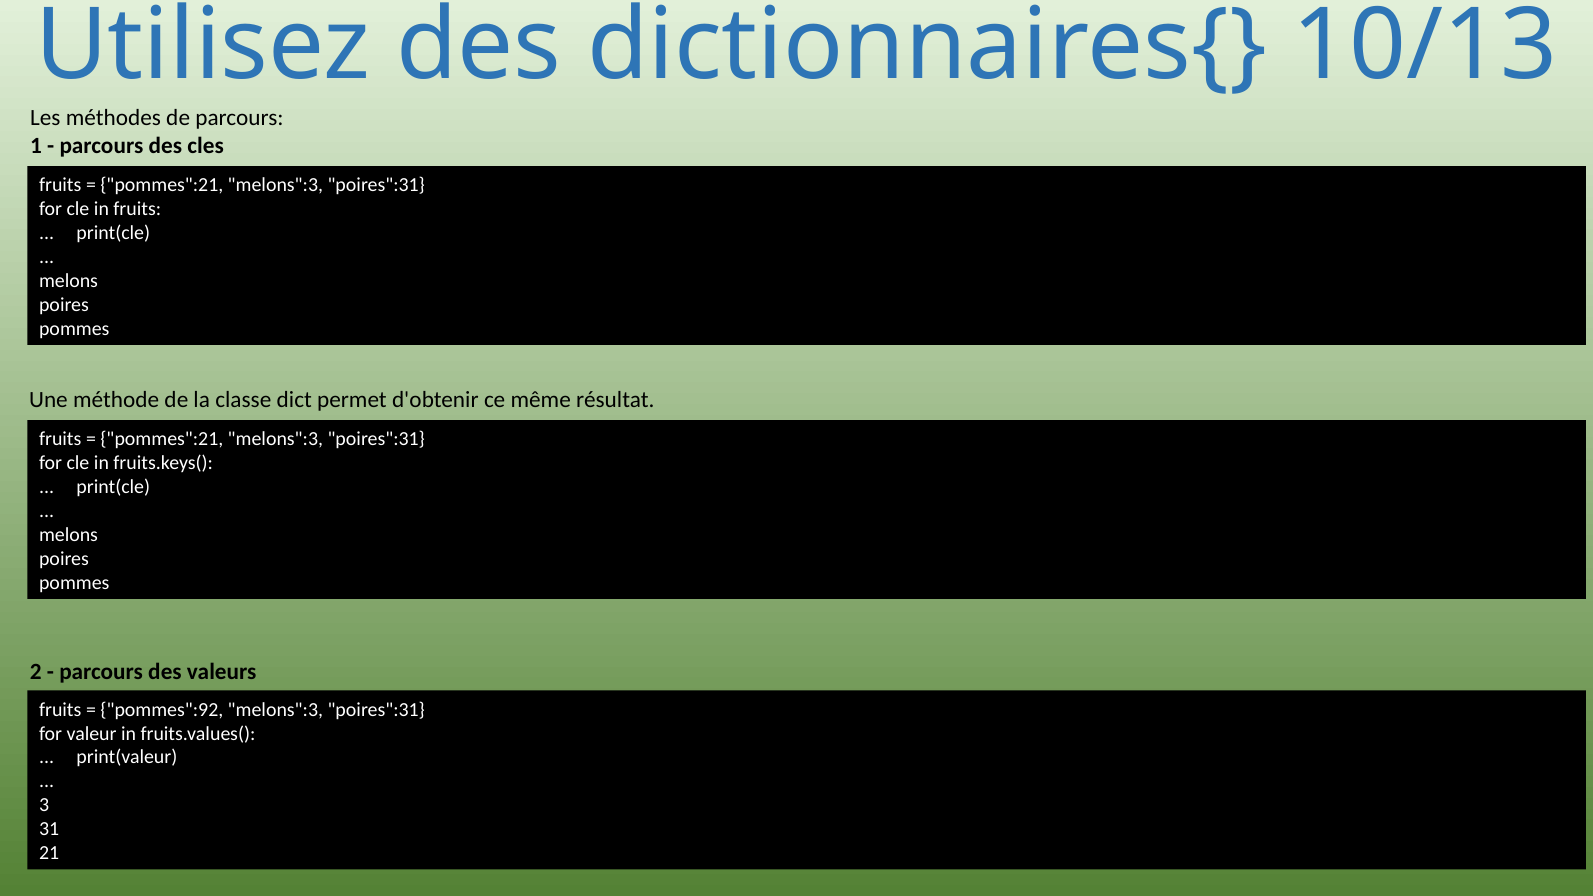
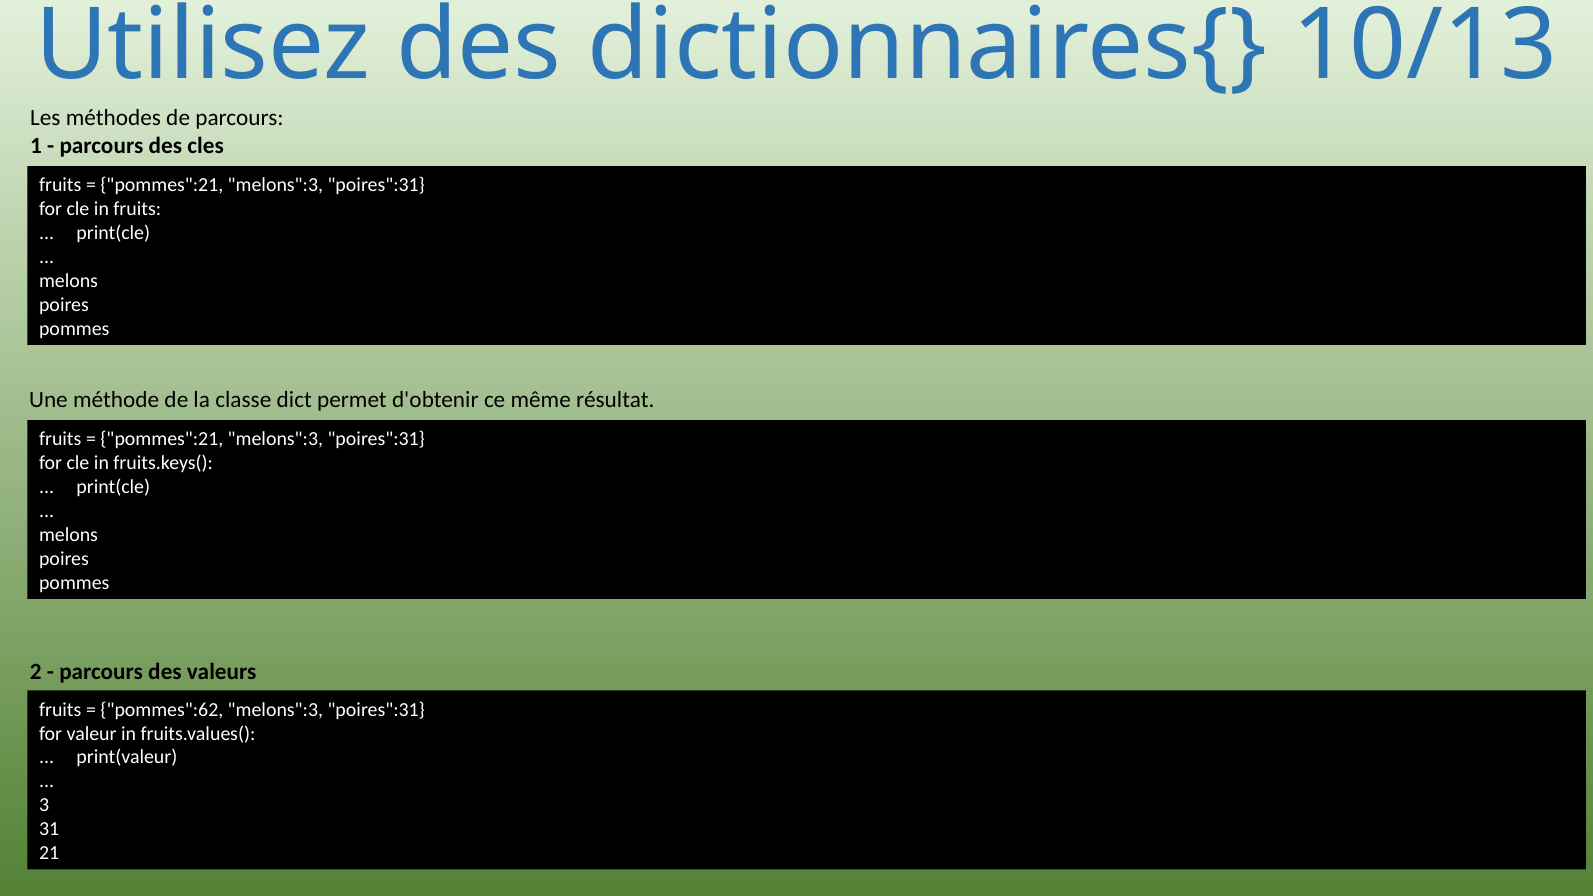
pommes":92: pommes":92 -> pommes":62
